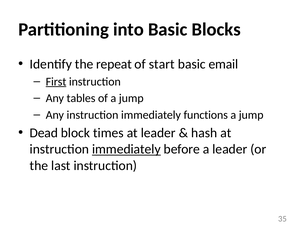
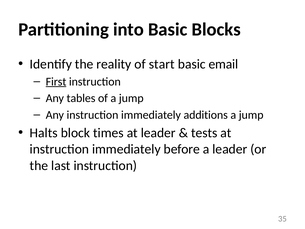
repeat: repeat -> reality
functions: functions -> additions
Dead: Dead -> Halts
hash: hash -> tests
immediately at (126, 149) underline: present -> none
